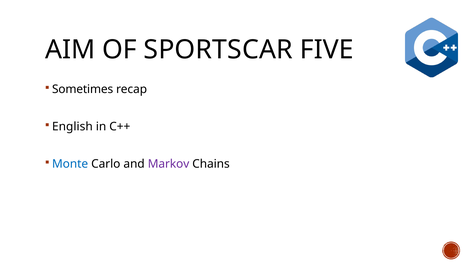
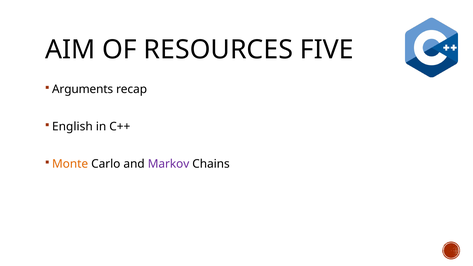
SPORTSCAR: SPORTSCAR -> RESOURCES
Sometimes: Sometimes -> Arguments
Monte colour: blue -> orange
